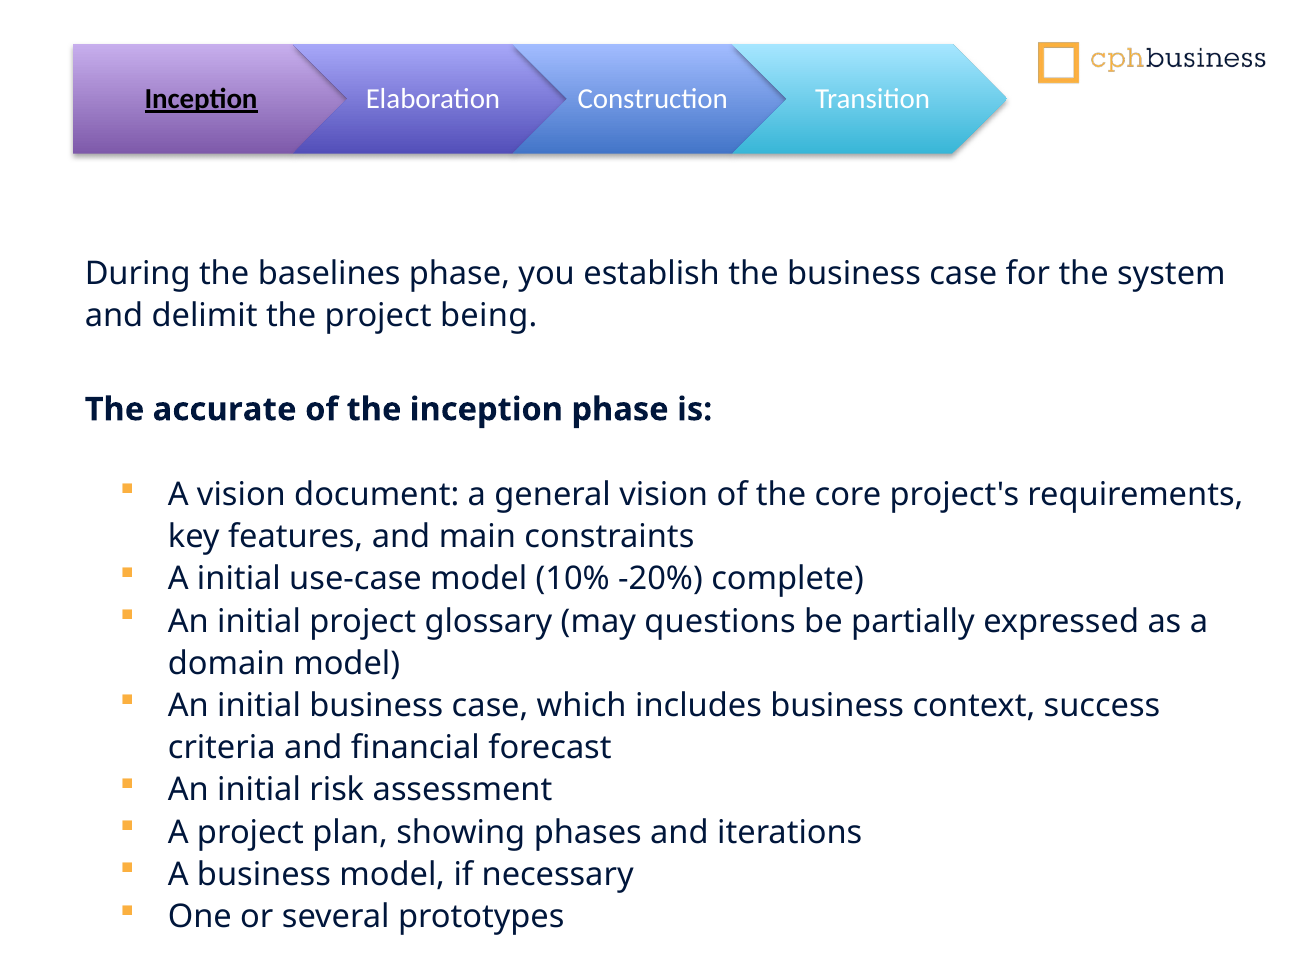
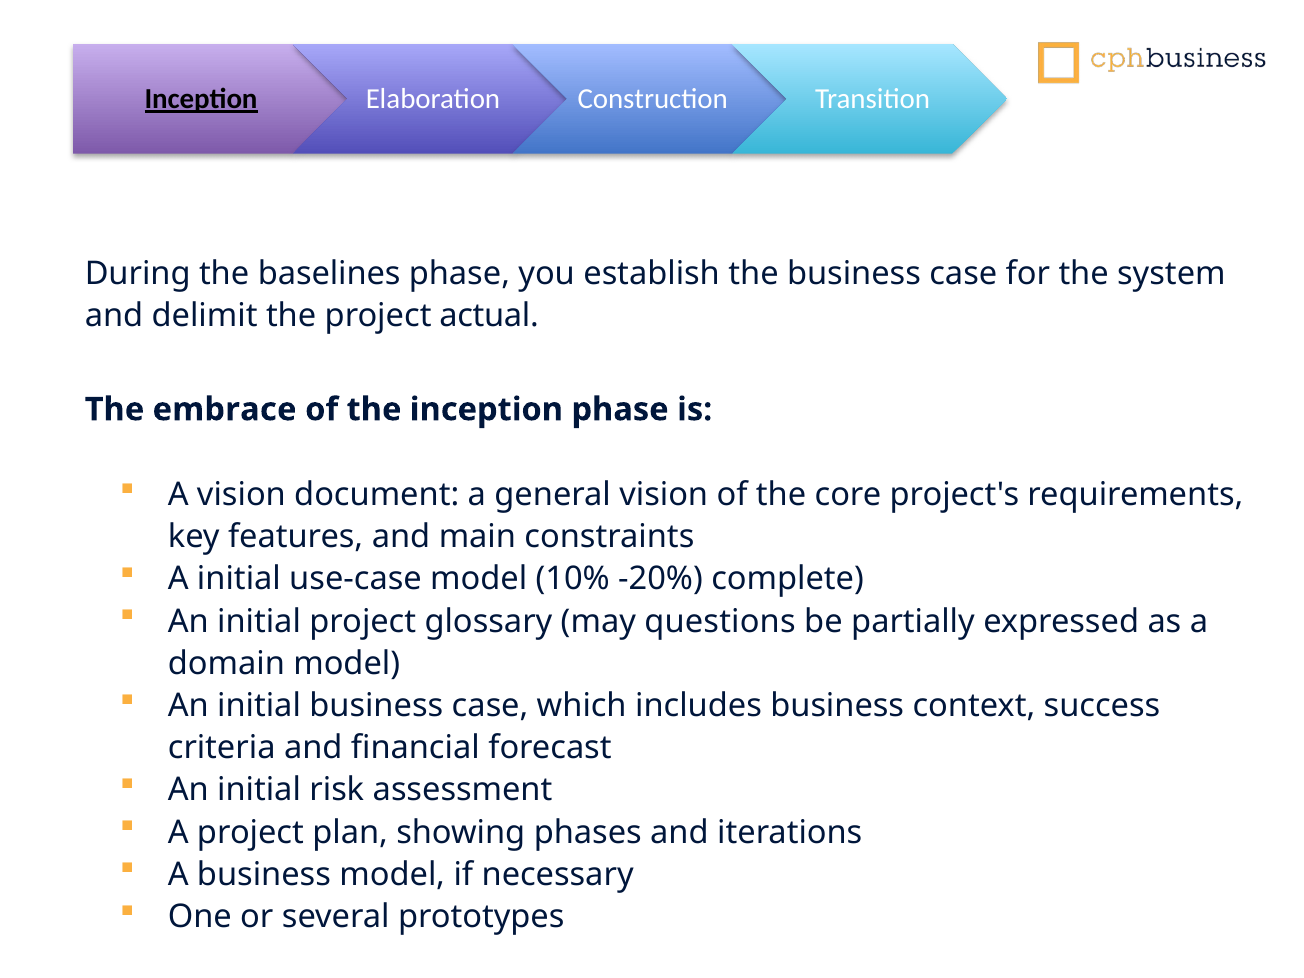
being: being -> actual
accurate: accurate -> embrace
